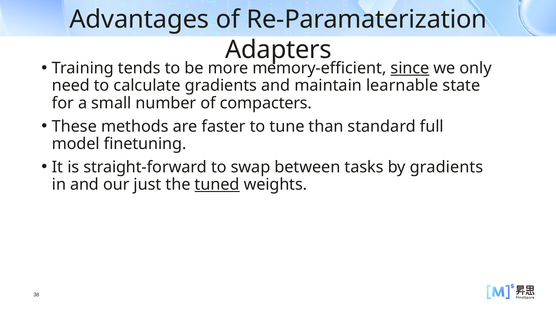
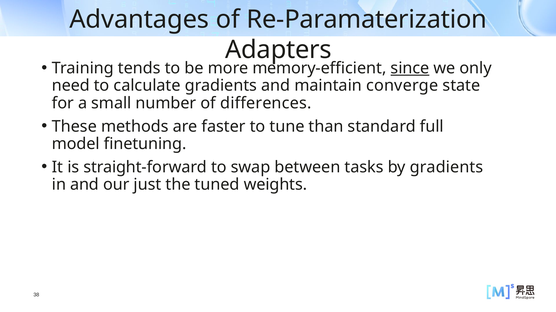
learnable: learnable -> converge
compacters: compacters -> differences
tuned underline: present -> none
